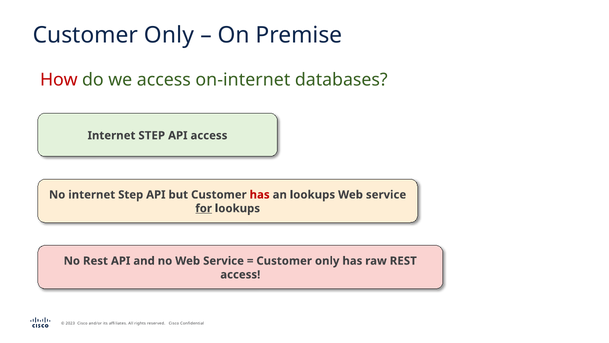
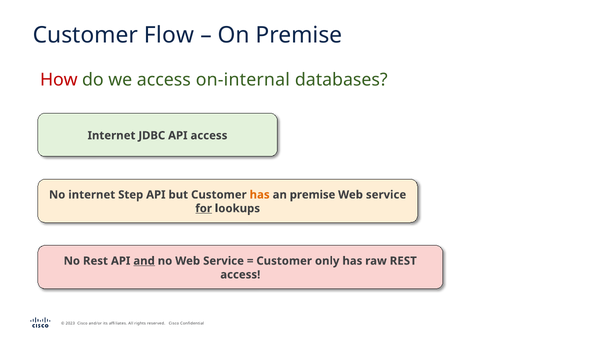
Only at (169, 35): Only -> Flow
on-internet: on-internet -> on-internal
STEP at (152, 135): STEP -> JDBC
has at (260, 194) colour: red -> orange
an lookups: lookups -> premise
and underline: none -> present
